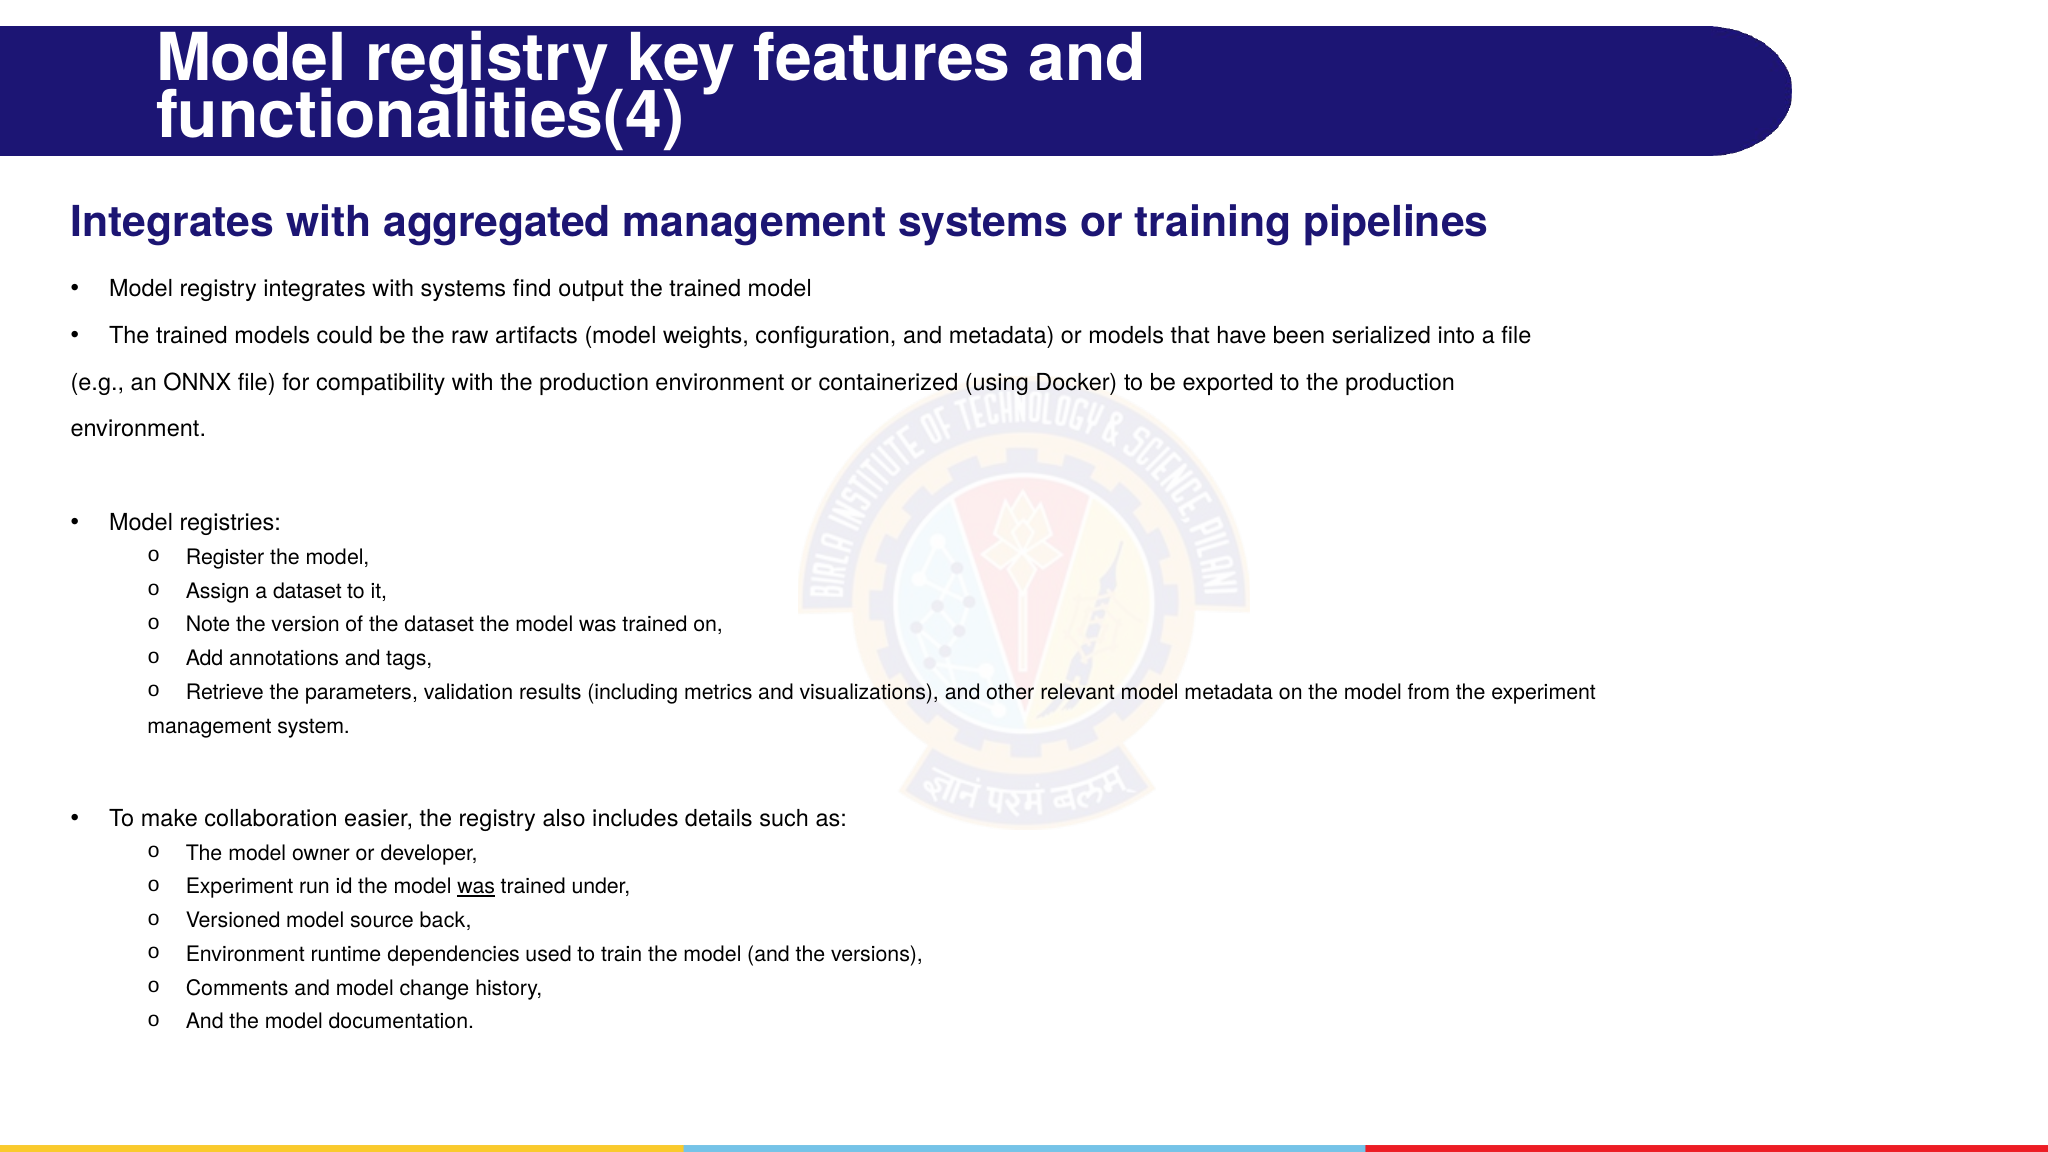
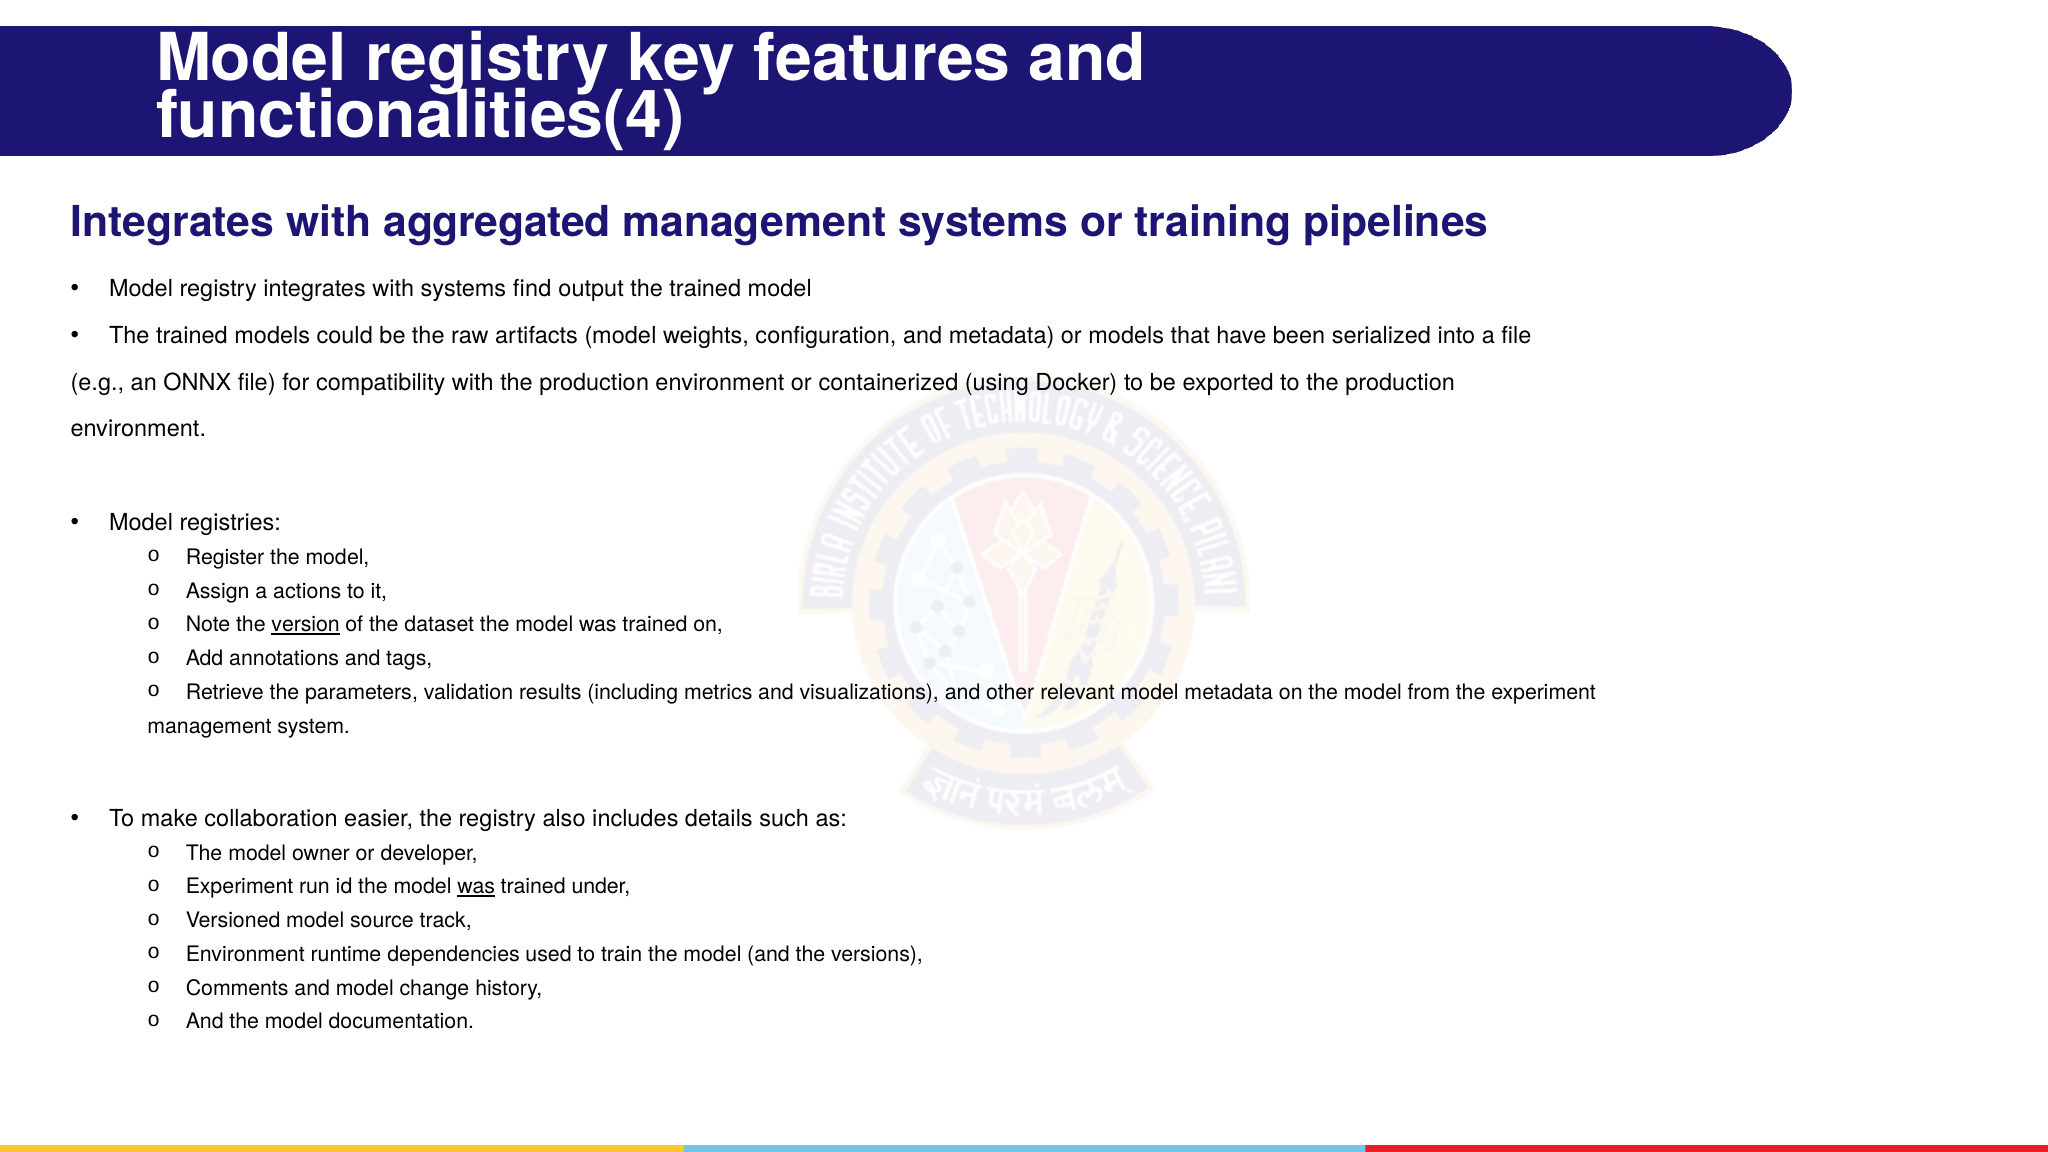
a dataset: dataset -> actions
version underline: none -> present
back: back -> track
